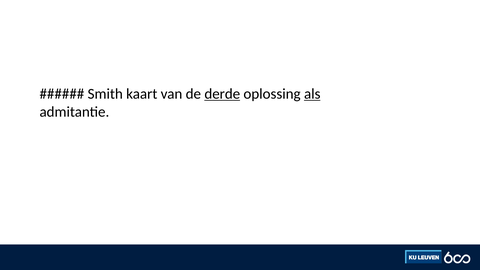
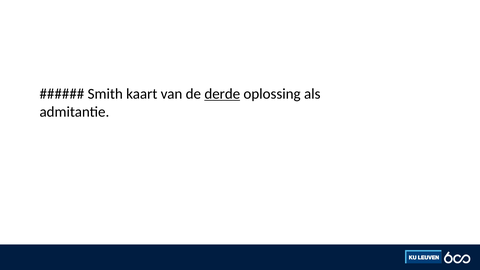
als underline: present -> none
